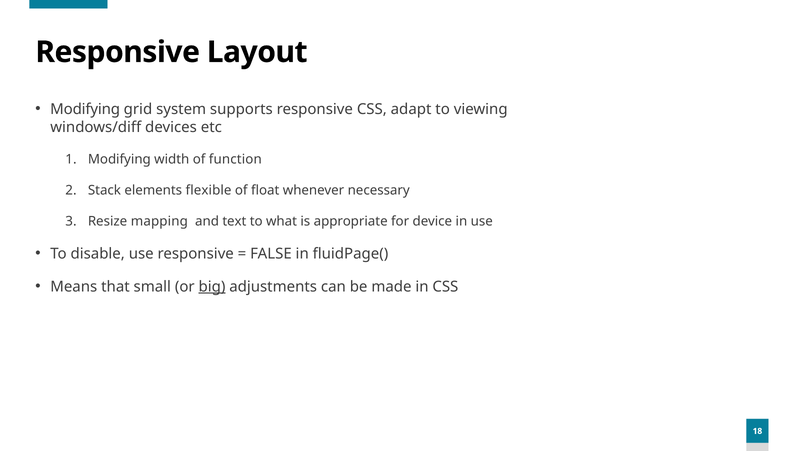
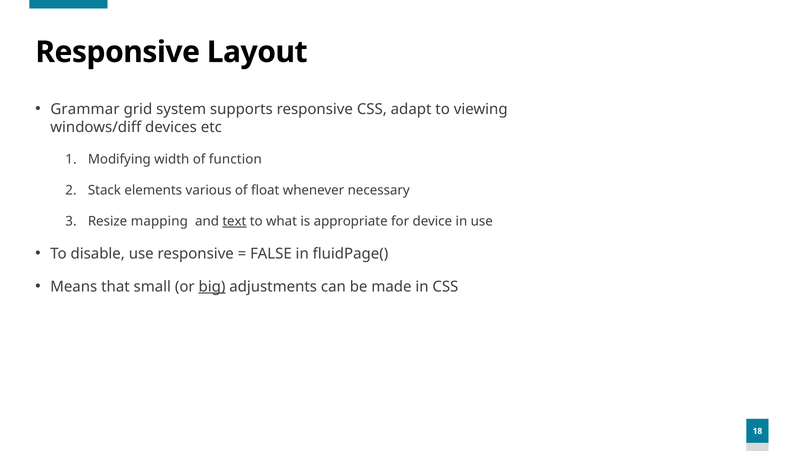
Modifying at (85, 109): Modifying -> Grammar
flexible: flexible -> various
text underline: none -> present
